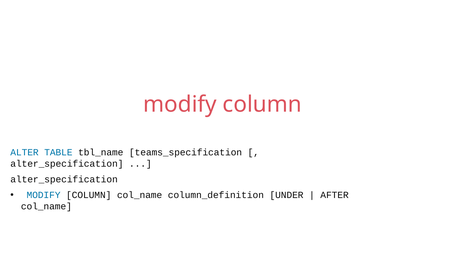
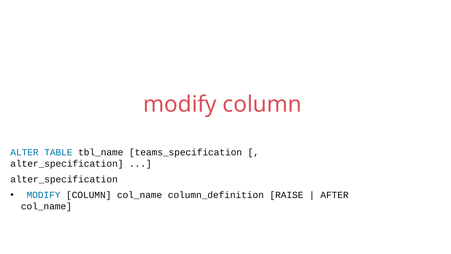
UNDER: UNDER -> RAISE
